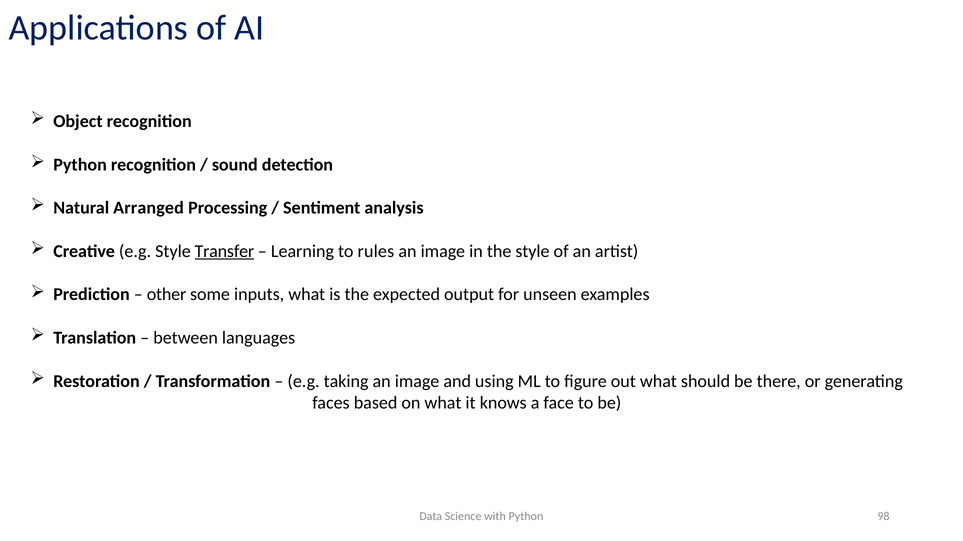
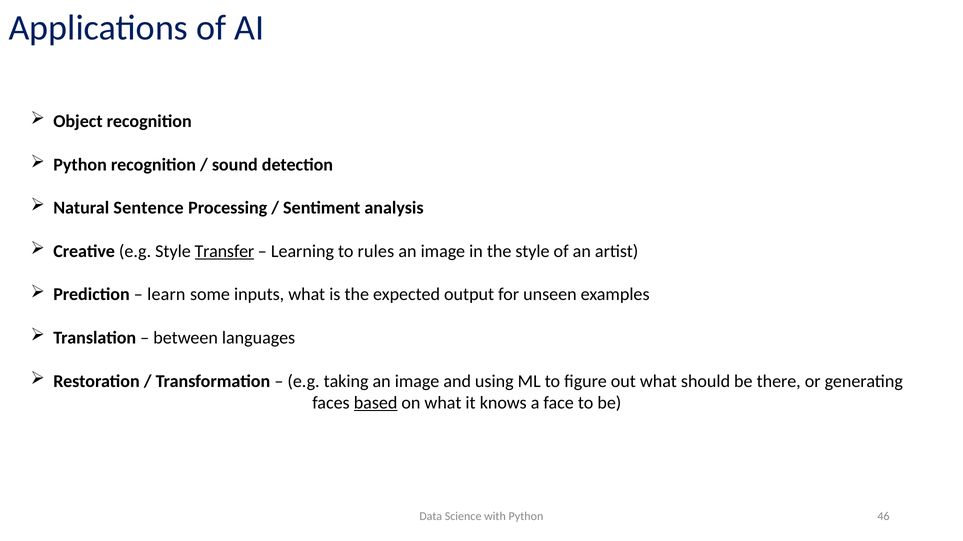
Arranged: Arranged -> Sentence
other: other -> learn
based underline: none -> present
98: 98 -> 46
